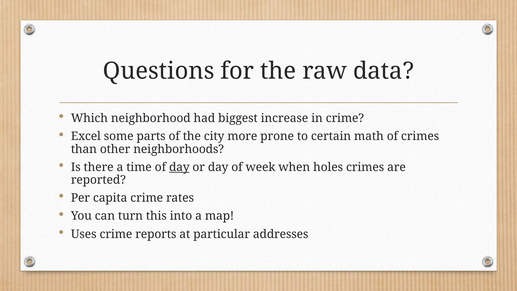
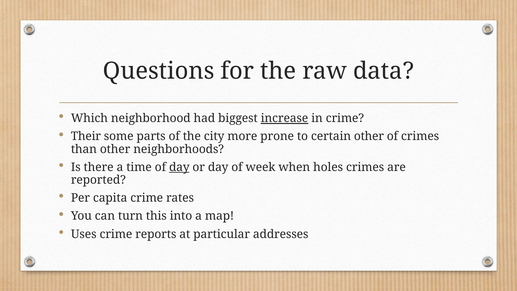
increase underline: none -> present
Excel: Excel -> Their
certain math: math -> other
